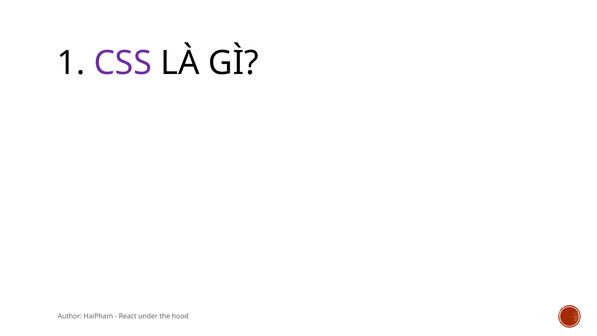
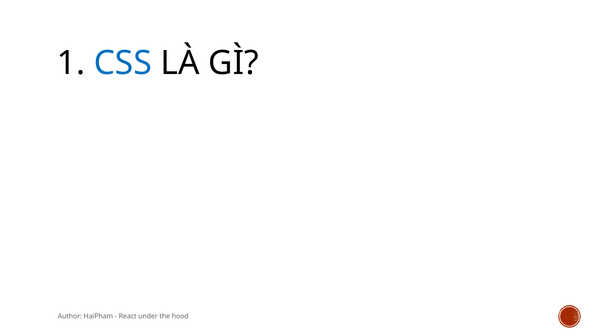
CSS colour: purple -> blue
